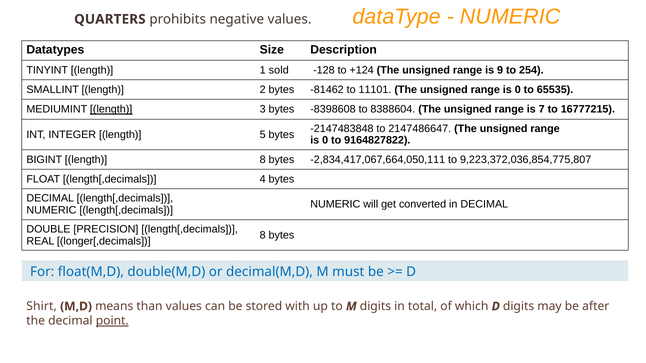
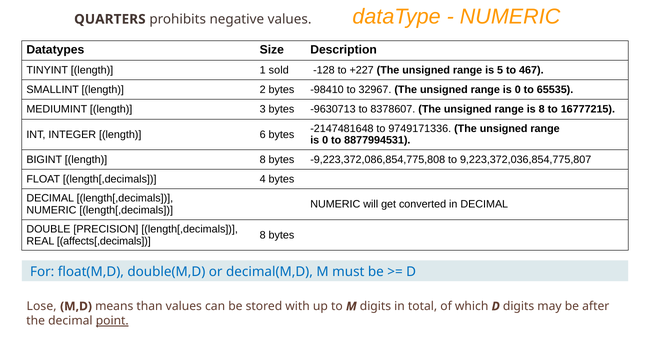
+124: +124 -> +227
9: 9 -> 5
254: 254 -> 467
-81462: -81462 -> -98410
11101: 11101 -> 32967
length at (111, 109) underline: present -> none
-8398608: -8398608 -> -9630713
8388604: 8388604 -> 8378607
is 7: 7 -> 8
-2147483848: -2147483848 -> -2147481648
2147486647: 2147486647 -> 9749171336
5: 5 -> 6
9164827822: 9164827822 -> 8877994531
-2,834,417,067,664,050,111: -2,834,417,067,664,050,111 -> -9,223,372,086,854,775,808
longer[,decimals: longer[,decimals -> affects[,decimals
Shirt: Shirt -> Lose
